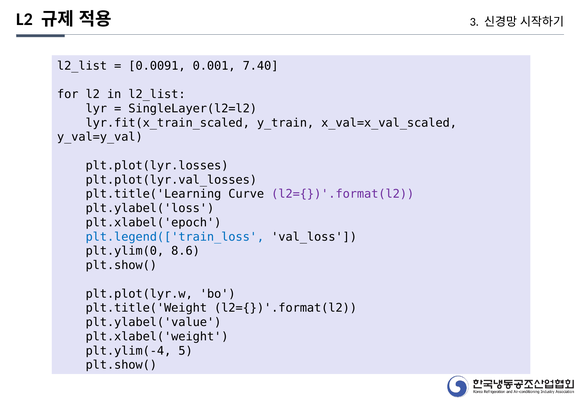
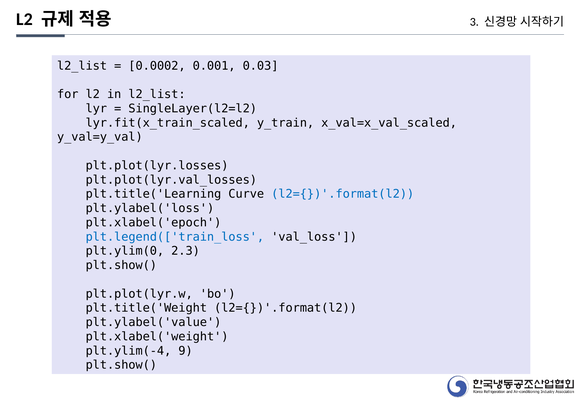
0.0091: 0.0091 -> 0.0002
7.40: 7.40 -> 0.03
l2={})'.format(l2 at (343, 194) colour: purple -> blue
8.6: 8.6 -> 2.3
5: 5 -> 9
